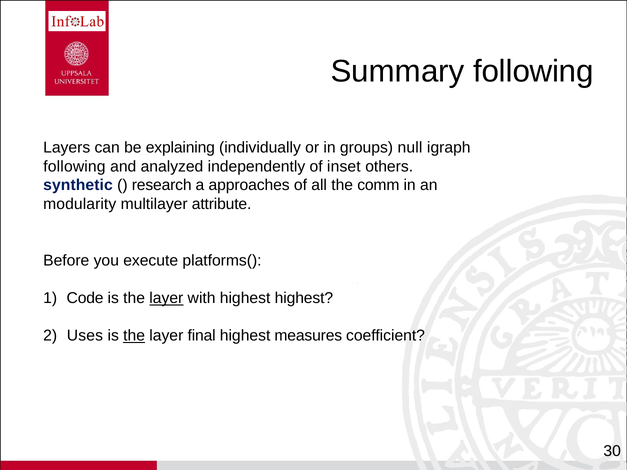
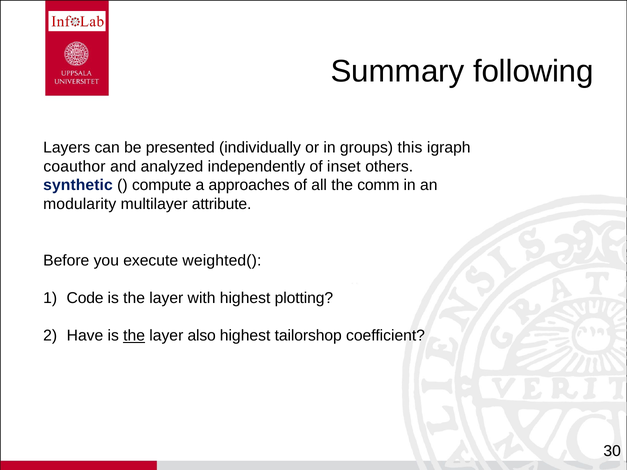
explaining: explaining -> presented
null: null -> this
following at (74, 167): following -> coauthor
research: research -> compute
platforms(: platforms( -> weighted(
layer at (166, 298) underline: present -> none
highest highest: highest -> plotting
Uses: Uses -> Have
final: final -> also
measures: measures -> tailorshop
